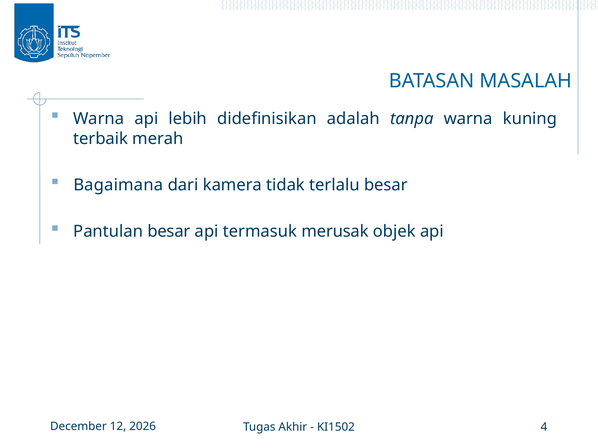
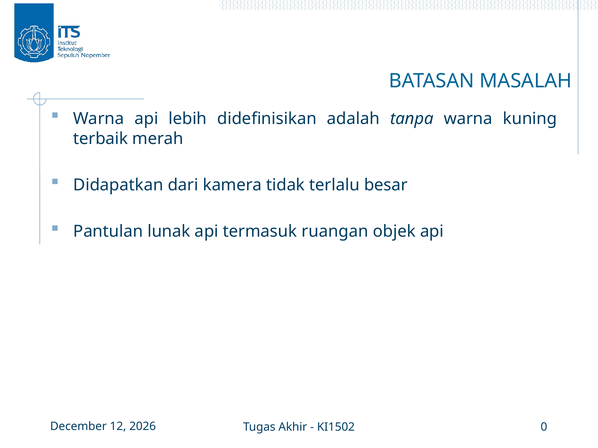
Bagaimana: Bagaimana -> Didapatkan
Pantulan besar: besar -> lunak
merusak: merusak -> ruangan
4: 4 -> 0
